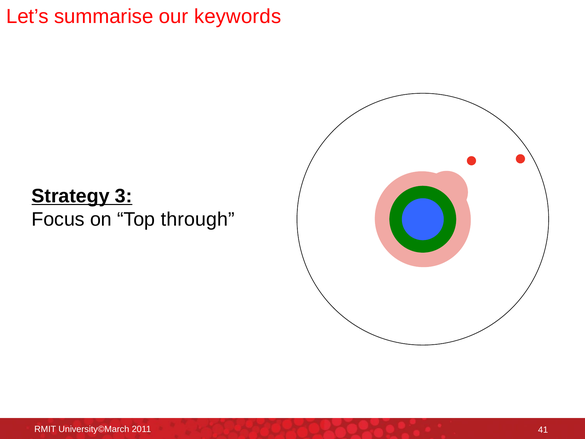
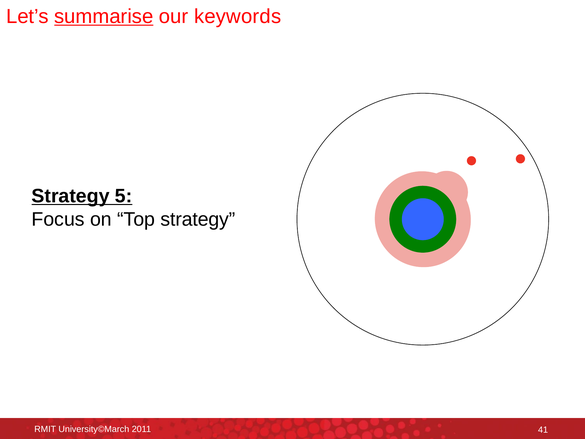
summarise underline: none -> present
3: 3 -> 5
Top through: through -> strategy
